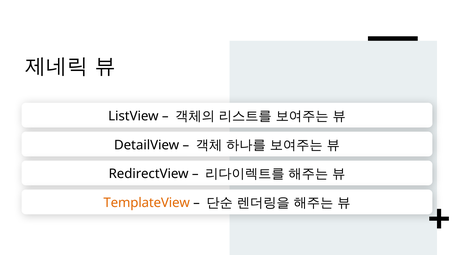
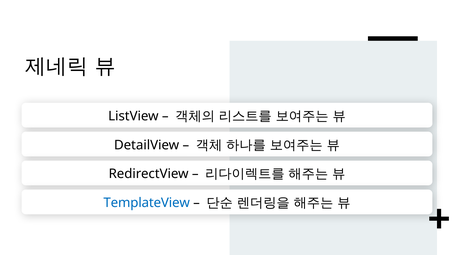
TemplateView colour: orange -> blue
